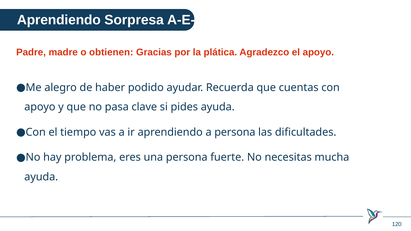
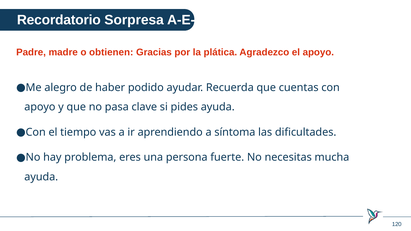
Aprendiendo at (59, 20): Aprendiendo -> Recordatorio
a persona: persona -> síntoma
